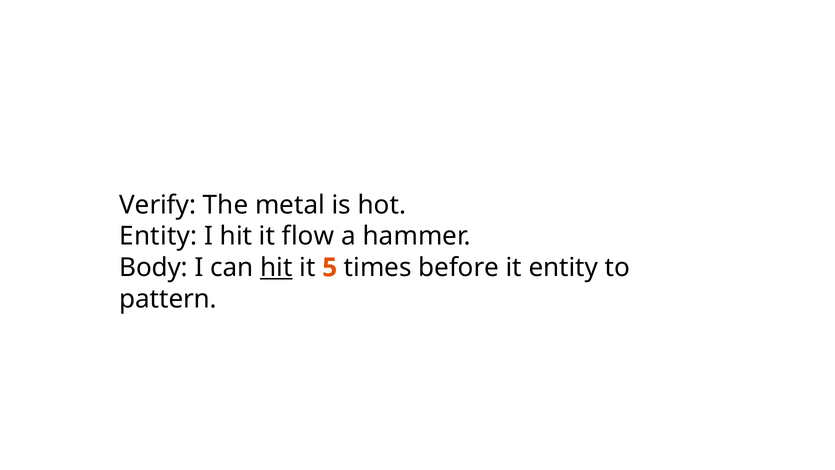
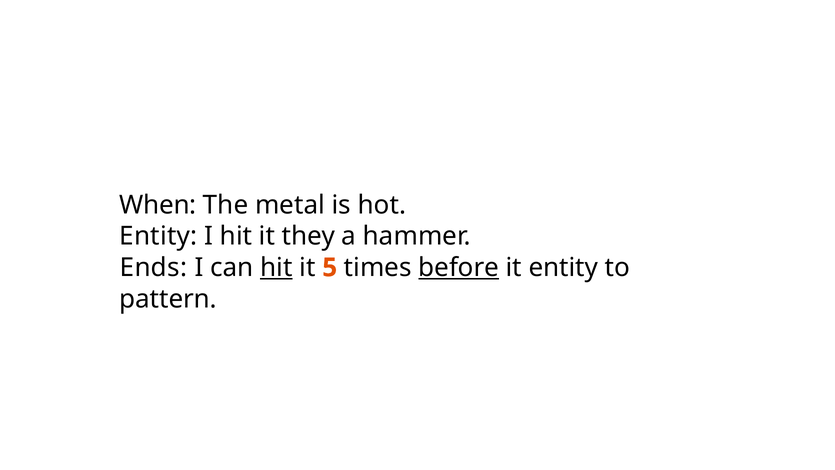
Verify: Verify -> When
flow: flow -> they
Body: Body -> Ends
before underline: none -> present
